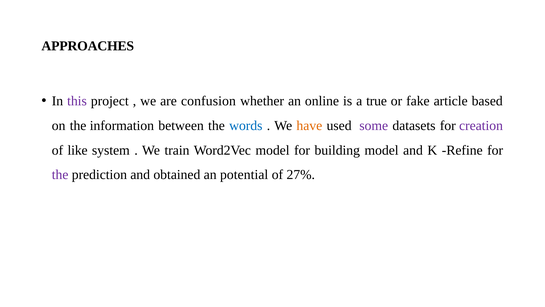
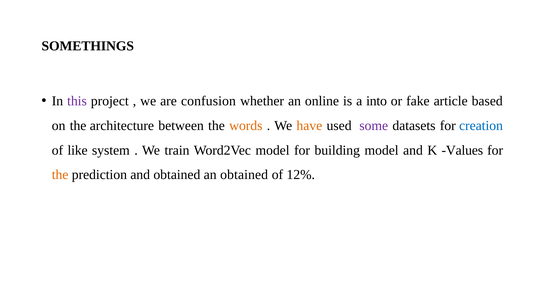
APPROACHES: APPROACHES -> SOMETHINGS
true: true -> into
information: information -> architecture
words colour: blue -> orange
creation colour: purple -> blue
Refine: Refine -> Values
the at (60, 175) colour: purple -> orange
an potential: potential -> obtained
27%: 27% -> 12%
